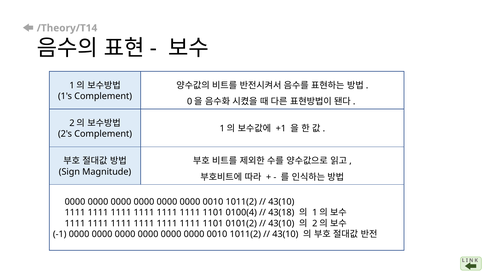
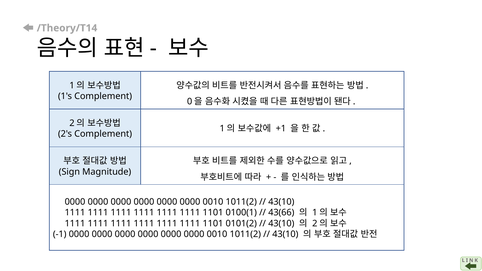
0100(4: 0100(4 -> 0100(1
43(18: 43(18 -> 43(66
